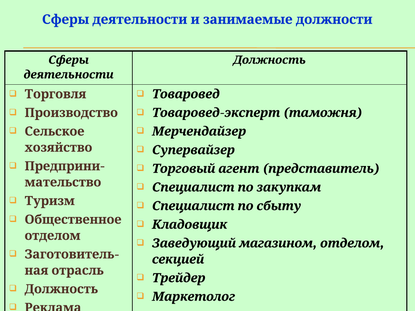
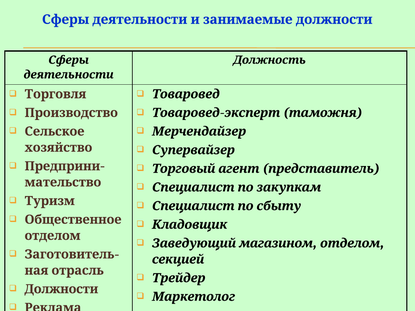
Должность at (61, 289): Должность -> Должности
